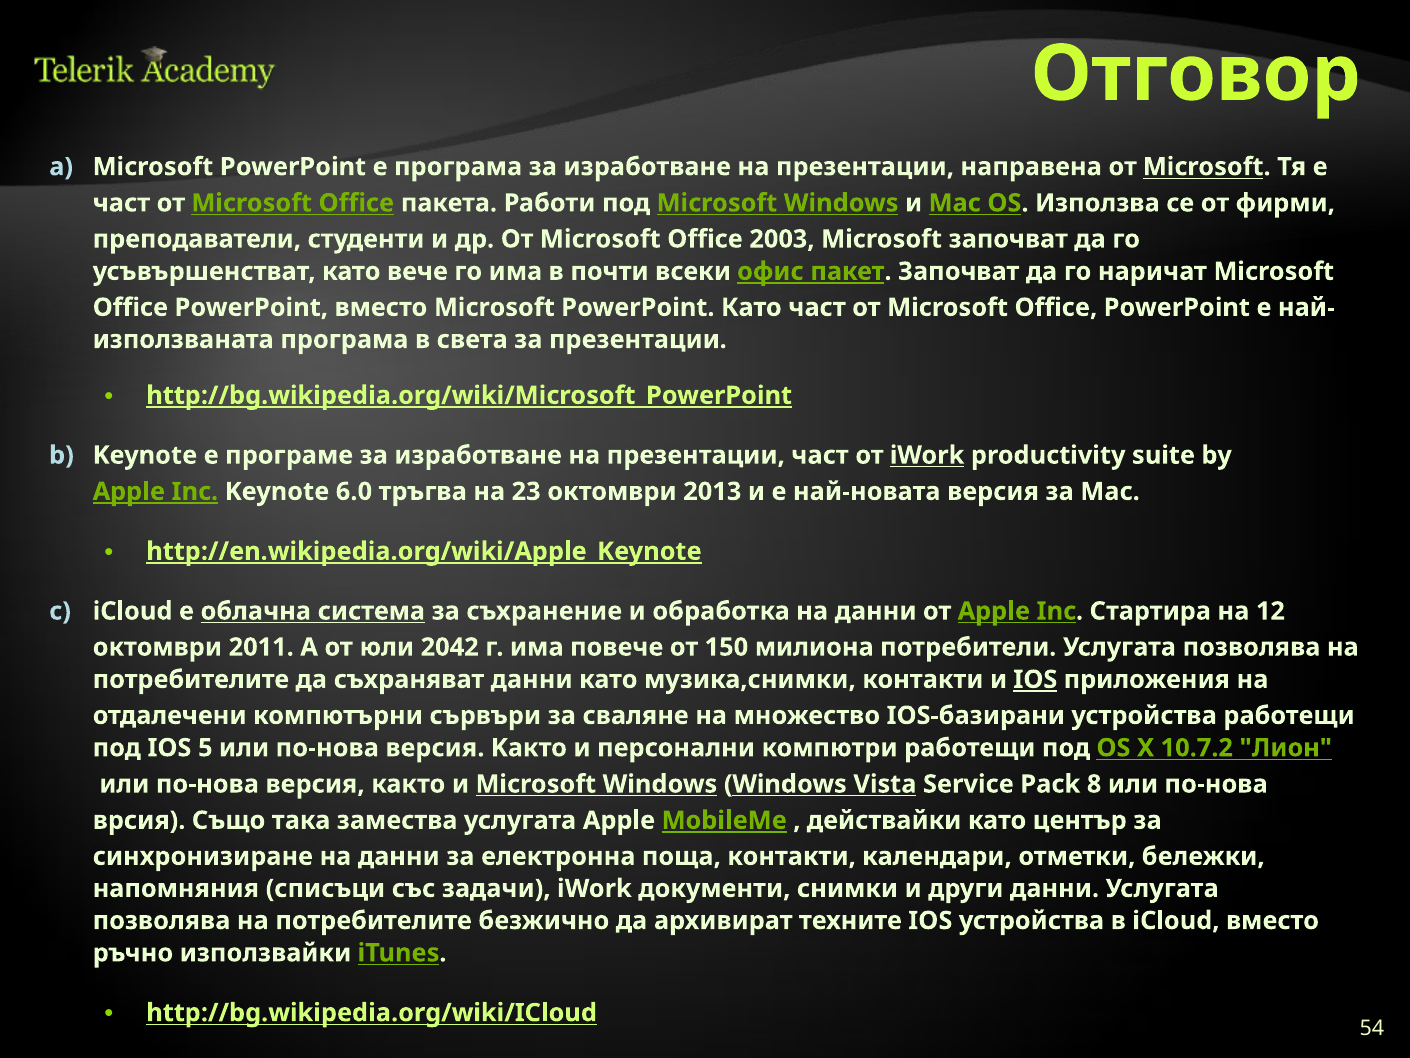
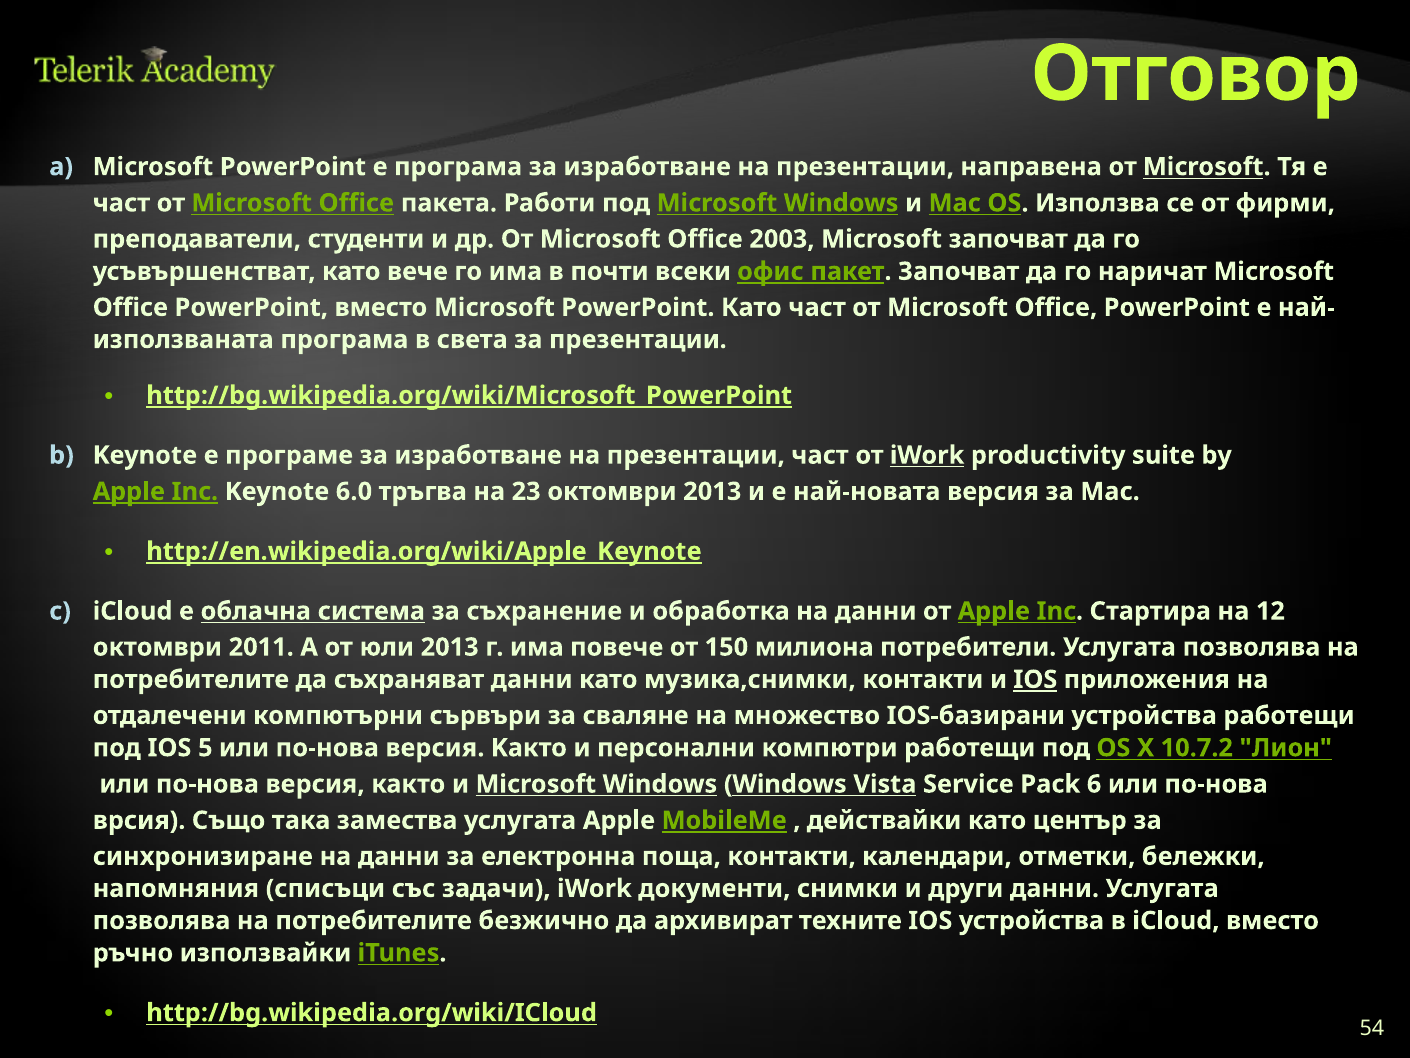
юли 2042: 2042 -> 2013
8: 8 -> 6
